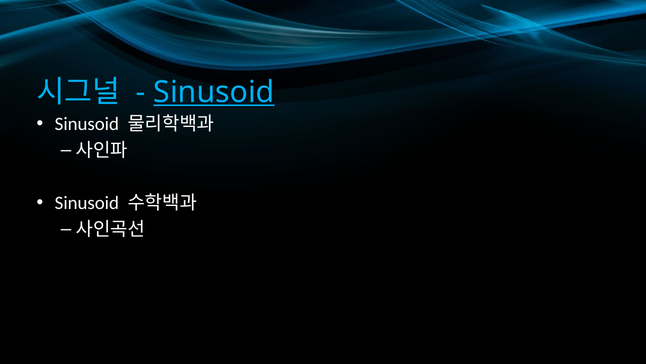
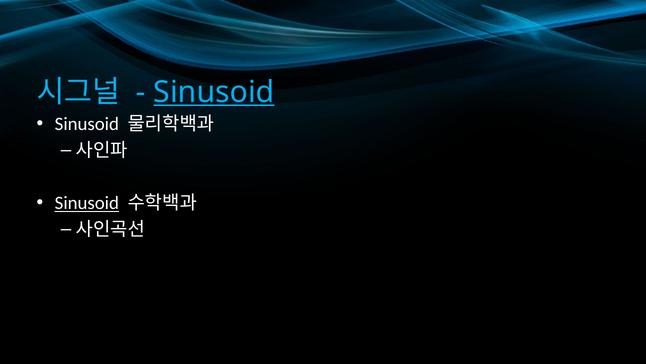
Sinusoid at (87, 203) underline: none -> present
